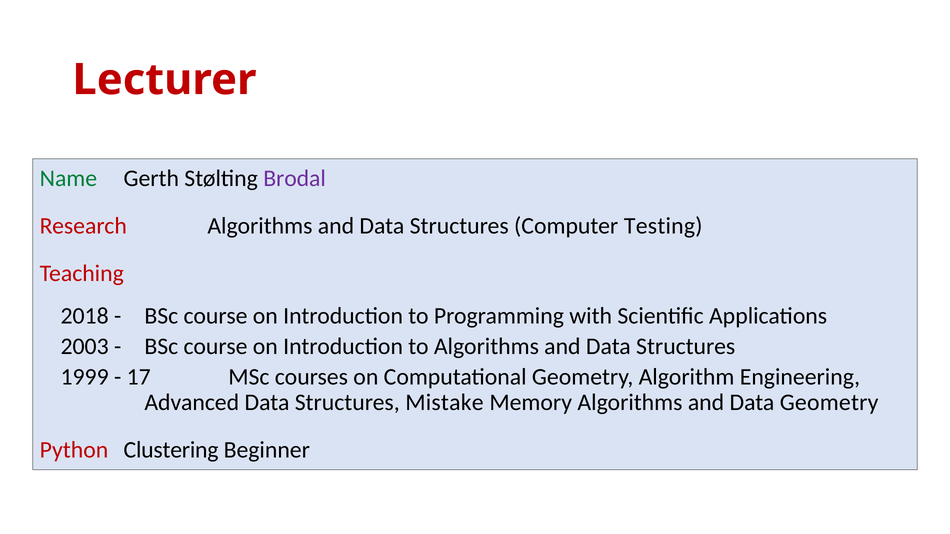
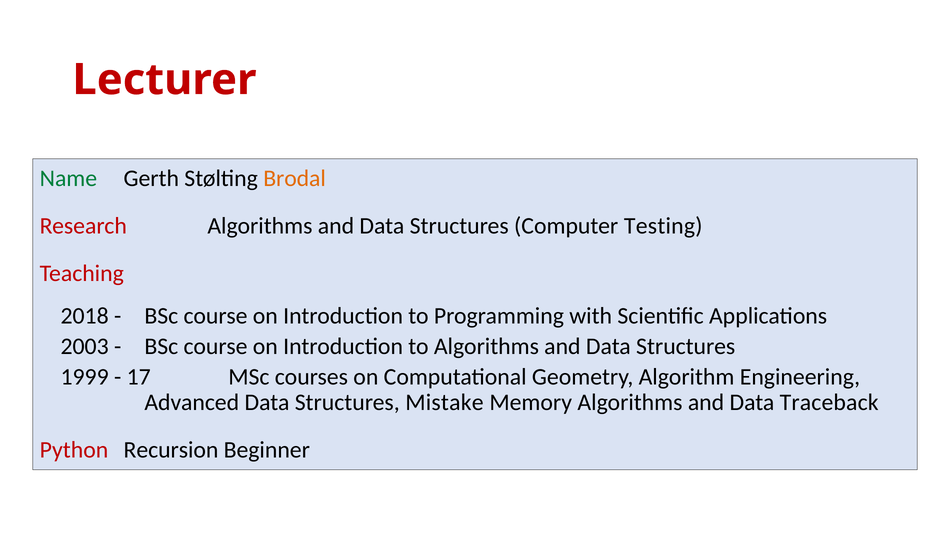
Brodal colour: purple -> orange
Data Geometry: Geometry -> Traceback
Clustering: Clustering -> Recursion
